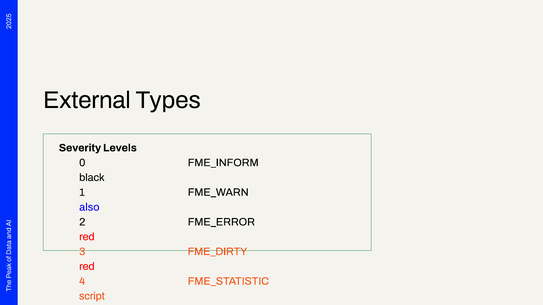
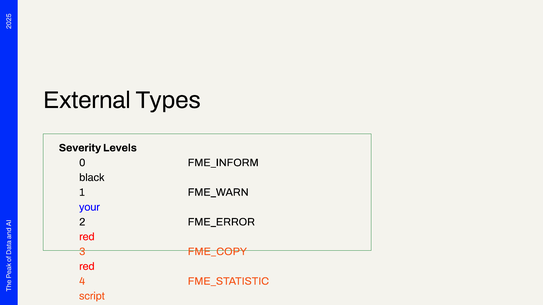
also: also -> your
FME_DIRTY: FME_DIRTY -> FME_COPY
